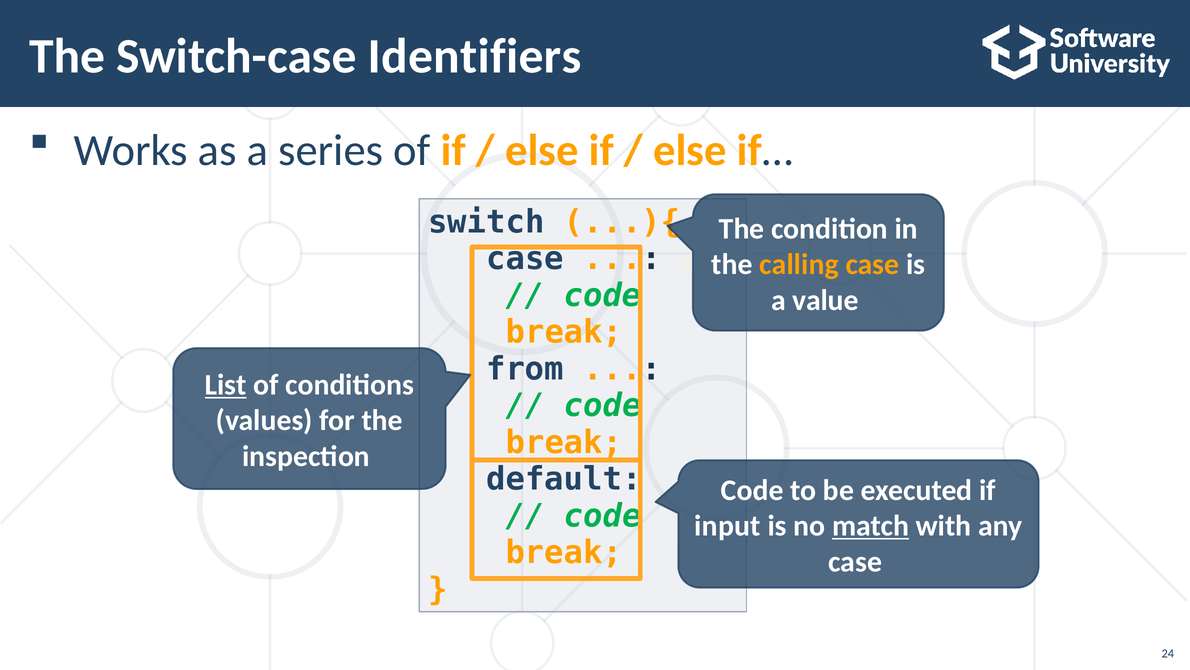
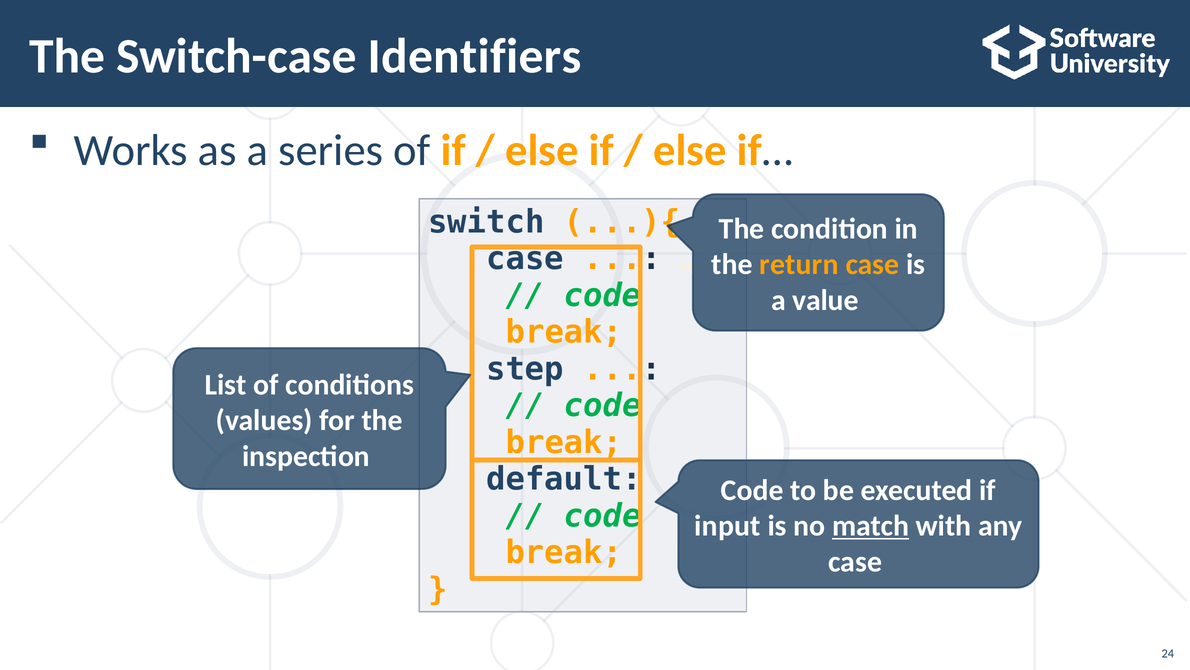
calling: calling -> return
from: from -> step
List underline: present -> none
